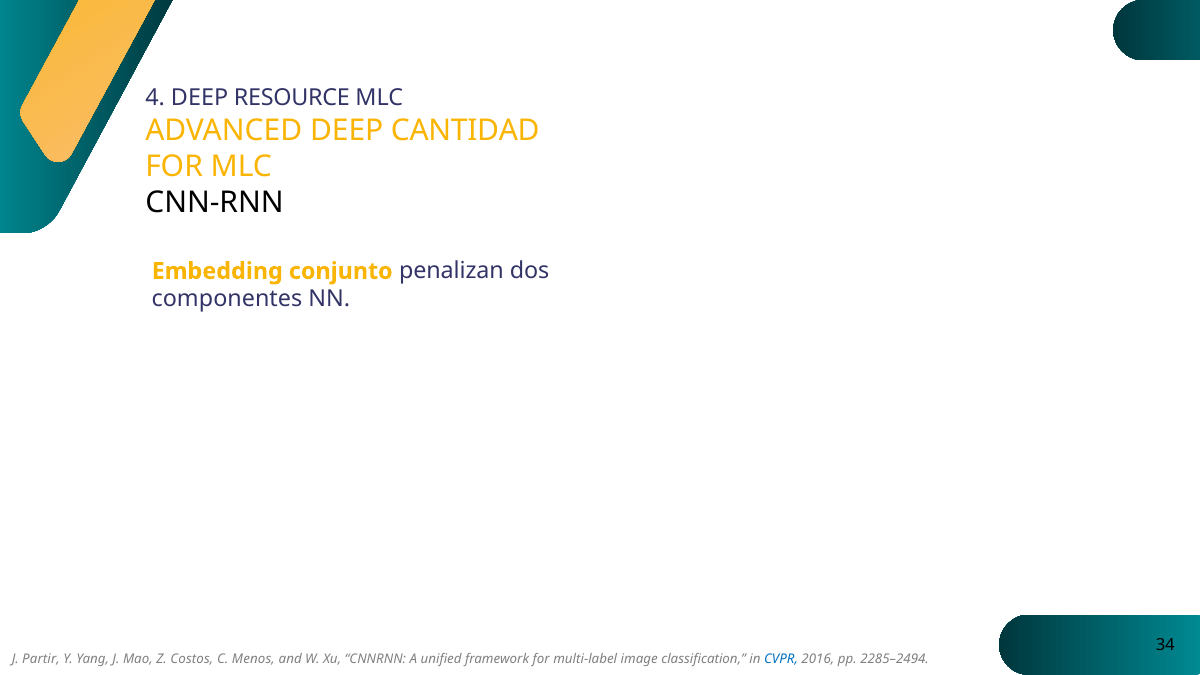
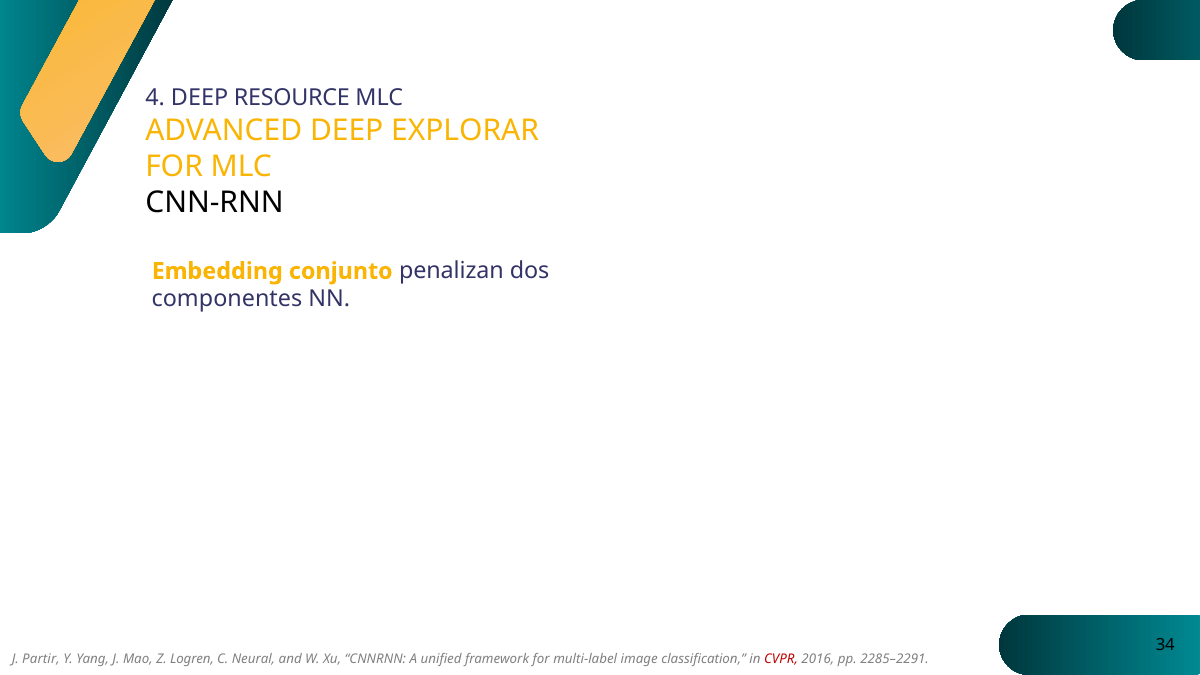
CANTIDAD: CANTIDAD -> EXPLORAR
Costos: Costos -> Logren
Menos: Menos -> Neural
CVPR colour: blue -> red
2285–2494: 2285–2494 -> 2285–2291
